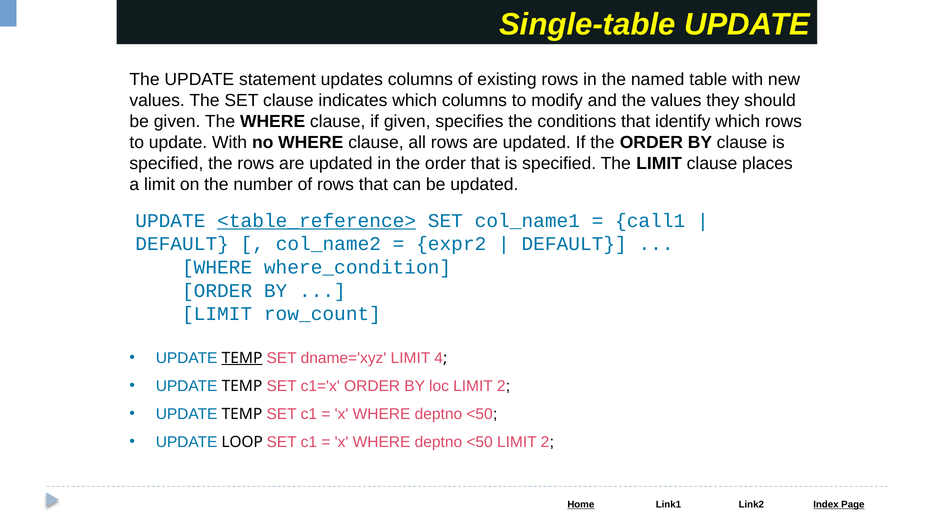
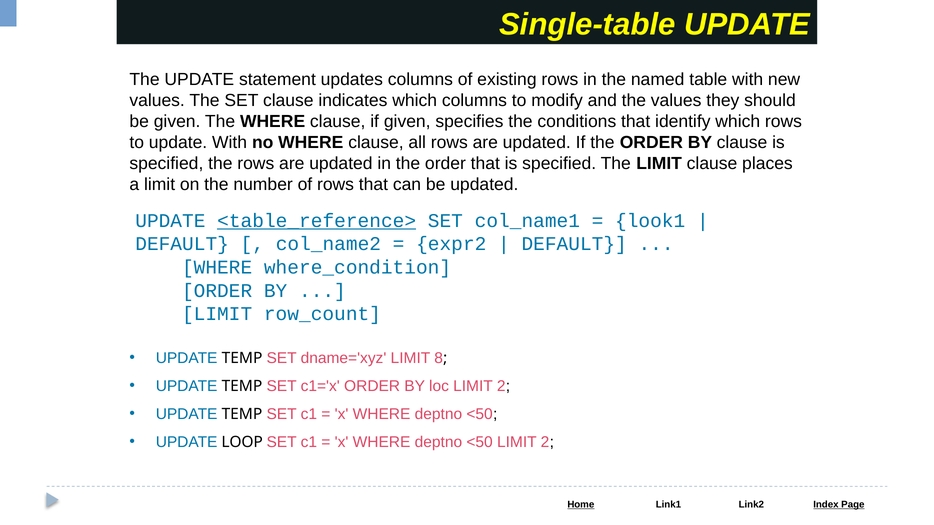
call1: call1 -> look1
TEMP at (242, 358) underline: present -> none
4: 4 -> 8
